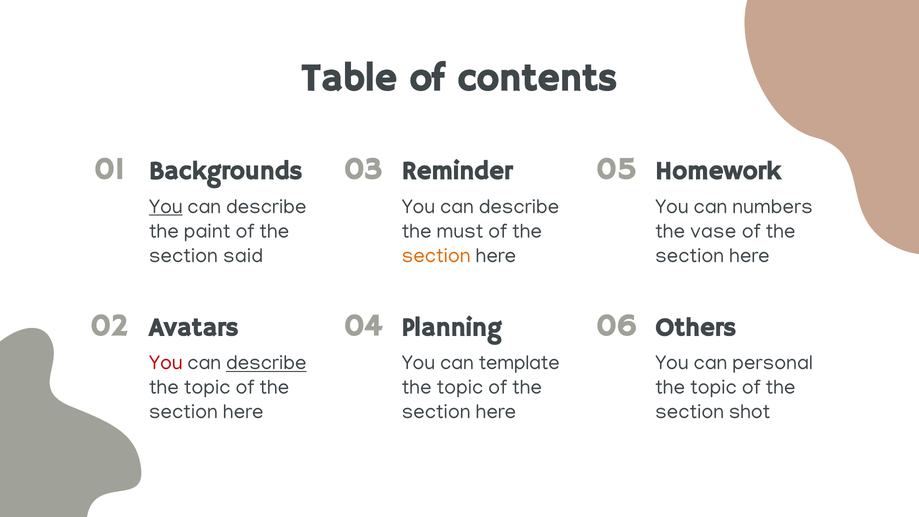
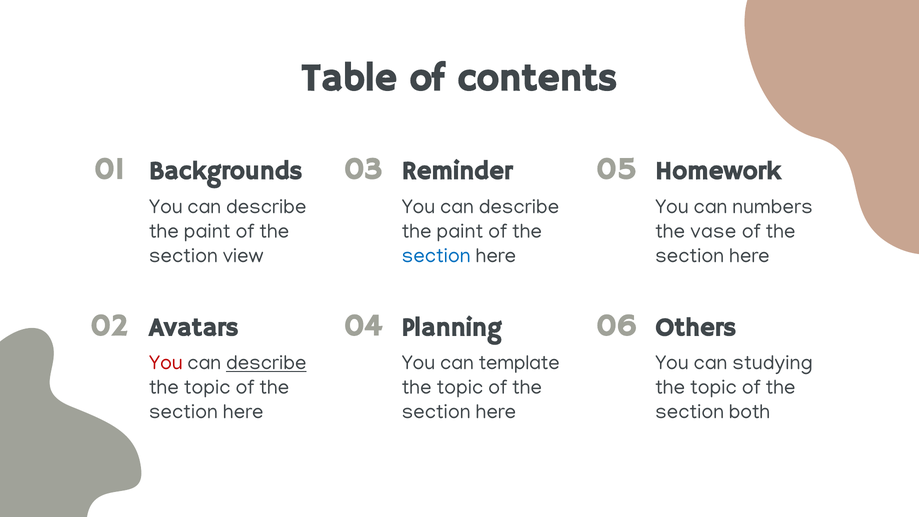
You at (166, 206) underline: present -> none
must at (460, 231): must -> paint
said: said -> view
section at (436, 255) colour: orange -> blue
personal: personal -> studying
shot: shot -> both
